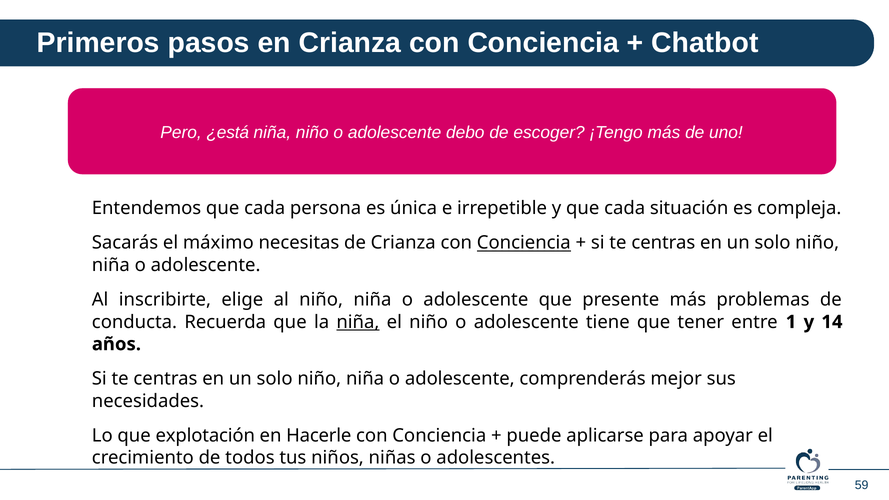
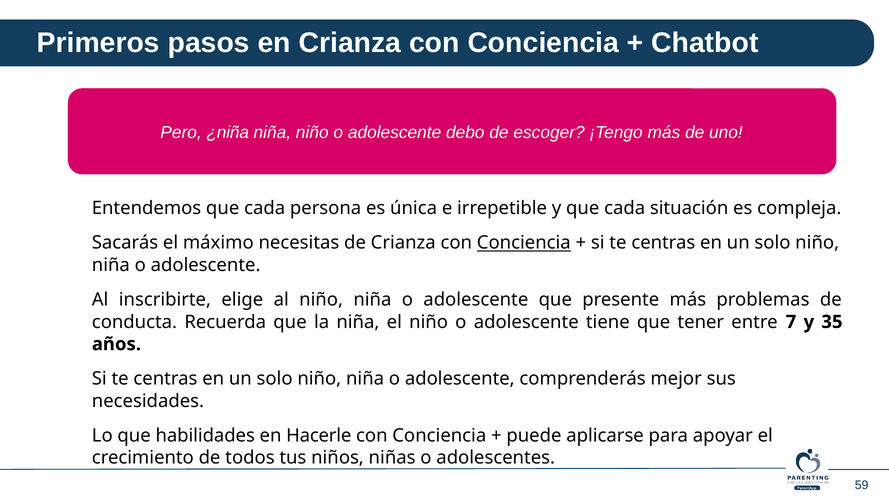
¿está: ¿está -> ¿niña
niña at (358, 322) underline: present -> none
1: 1 -> 7
14: 14 -> 35
explotación: explotación -> habilidades
